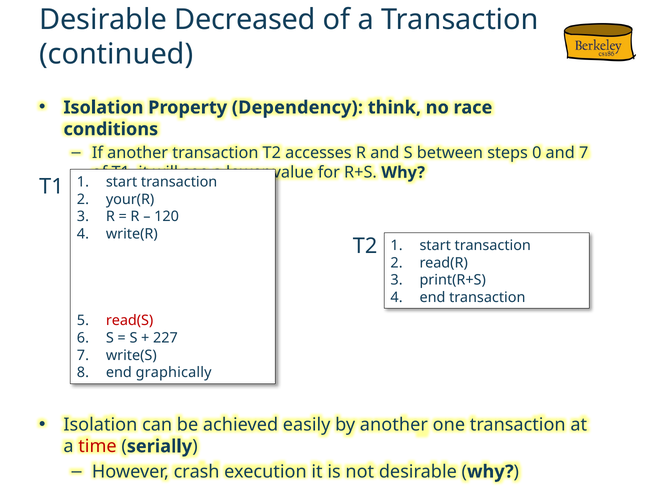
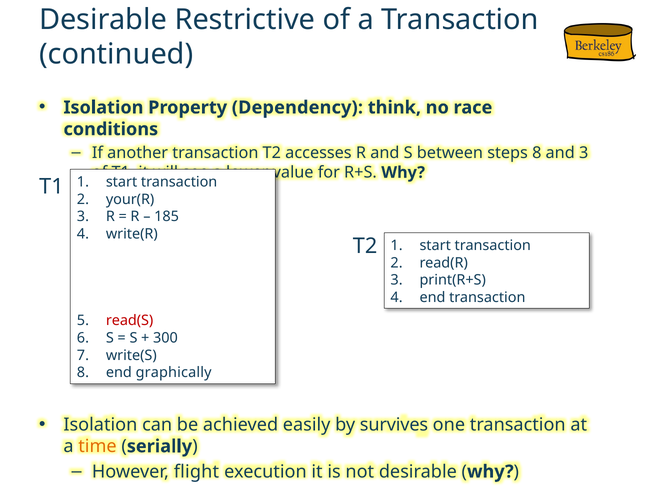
Decreased: Decreased -> Restrictive
steps 0: 0 -> 8
and 7: 7 -> 3
120: 120 -> 185
227: 227 -> 300
by another: another -> survives
time colour: red -> orange
crash: crash -> flight
